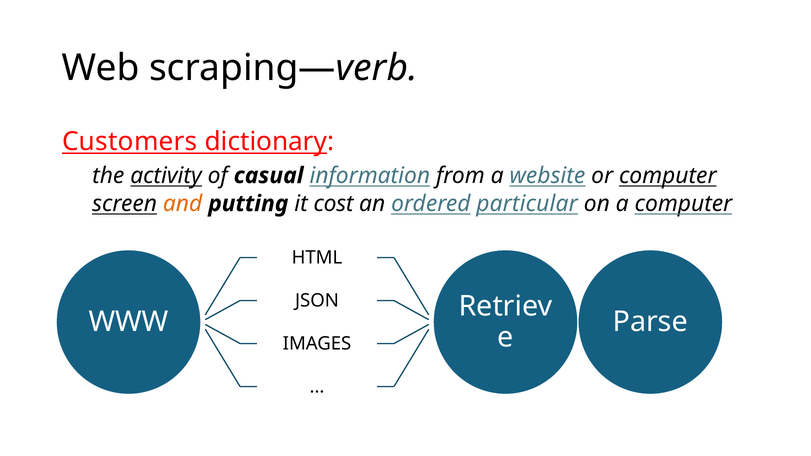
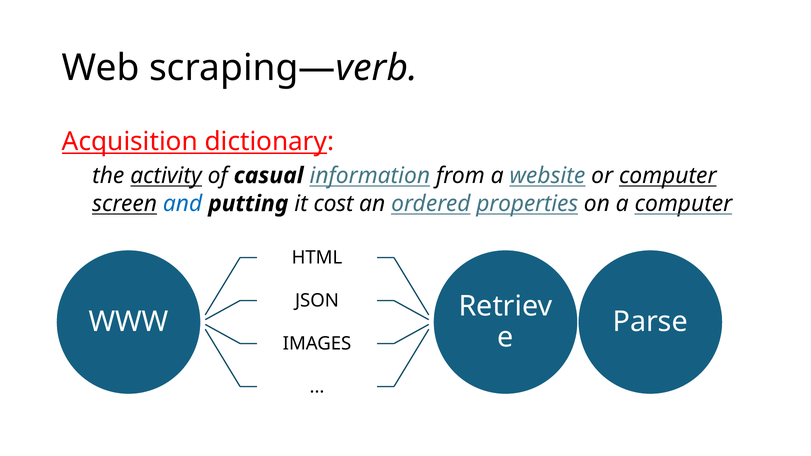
Customers: Customers -> Acquisition
and colour: orange -> blue
particular: particular -> properties
